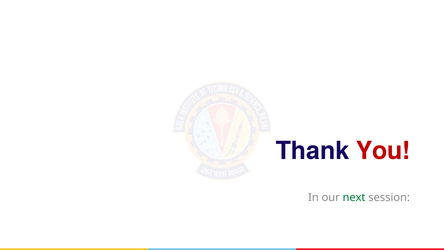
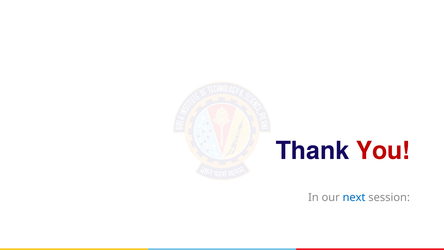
next colour: green -> blue
